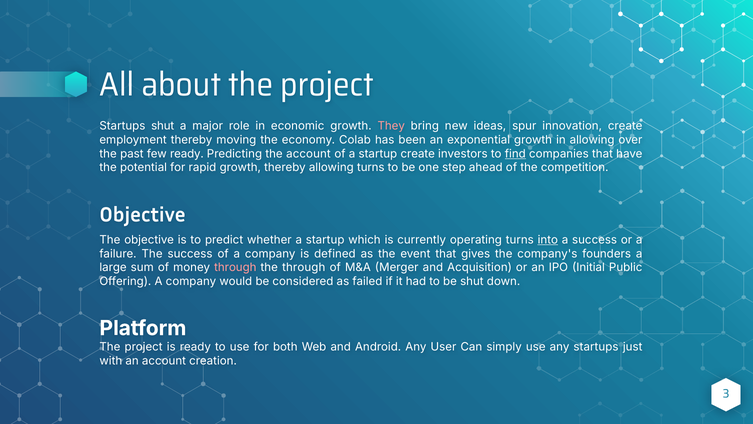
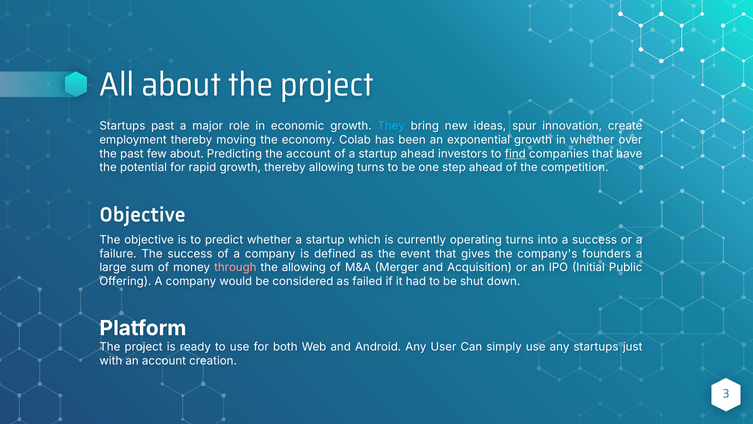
Startups shut: shut -> past
They colour: pink -> light blue
in allowing: allowing -> whether
few ready: ready -> about
startup create: create -> ahead
into underline: present -> none
the through: through -> allowing
